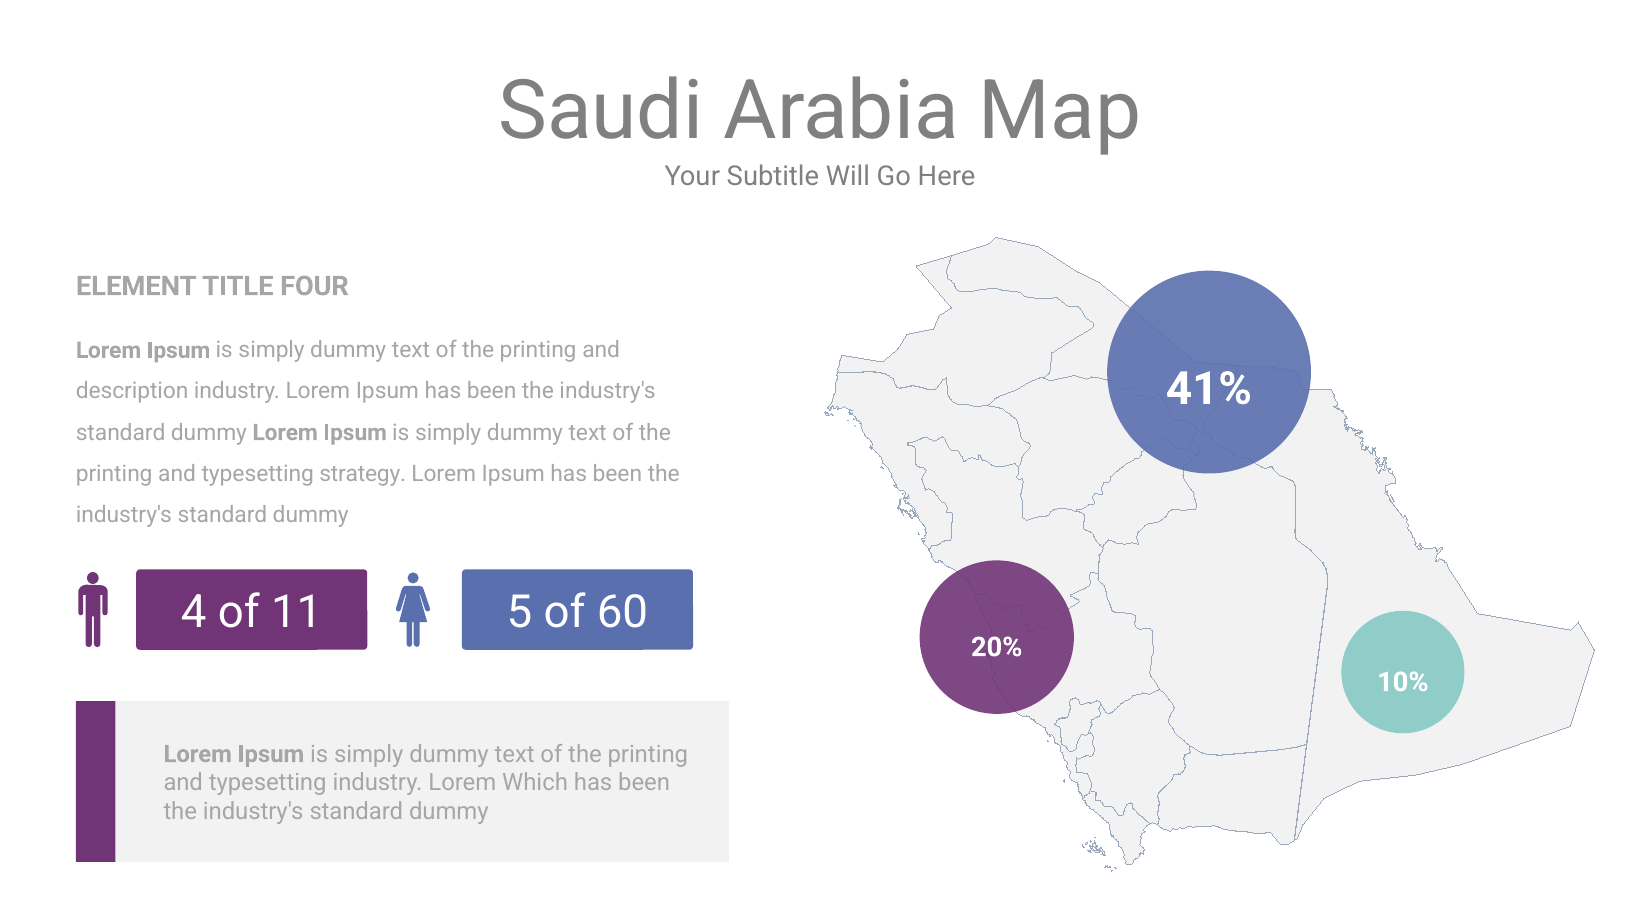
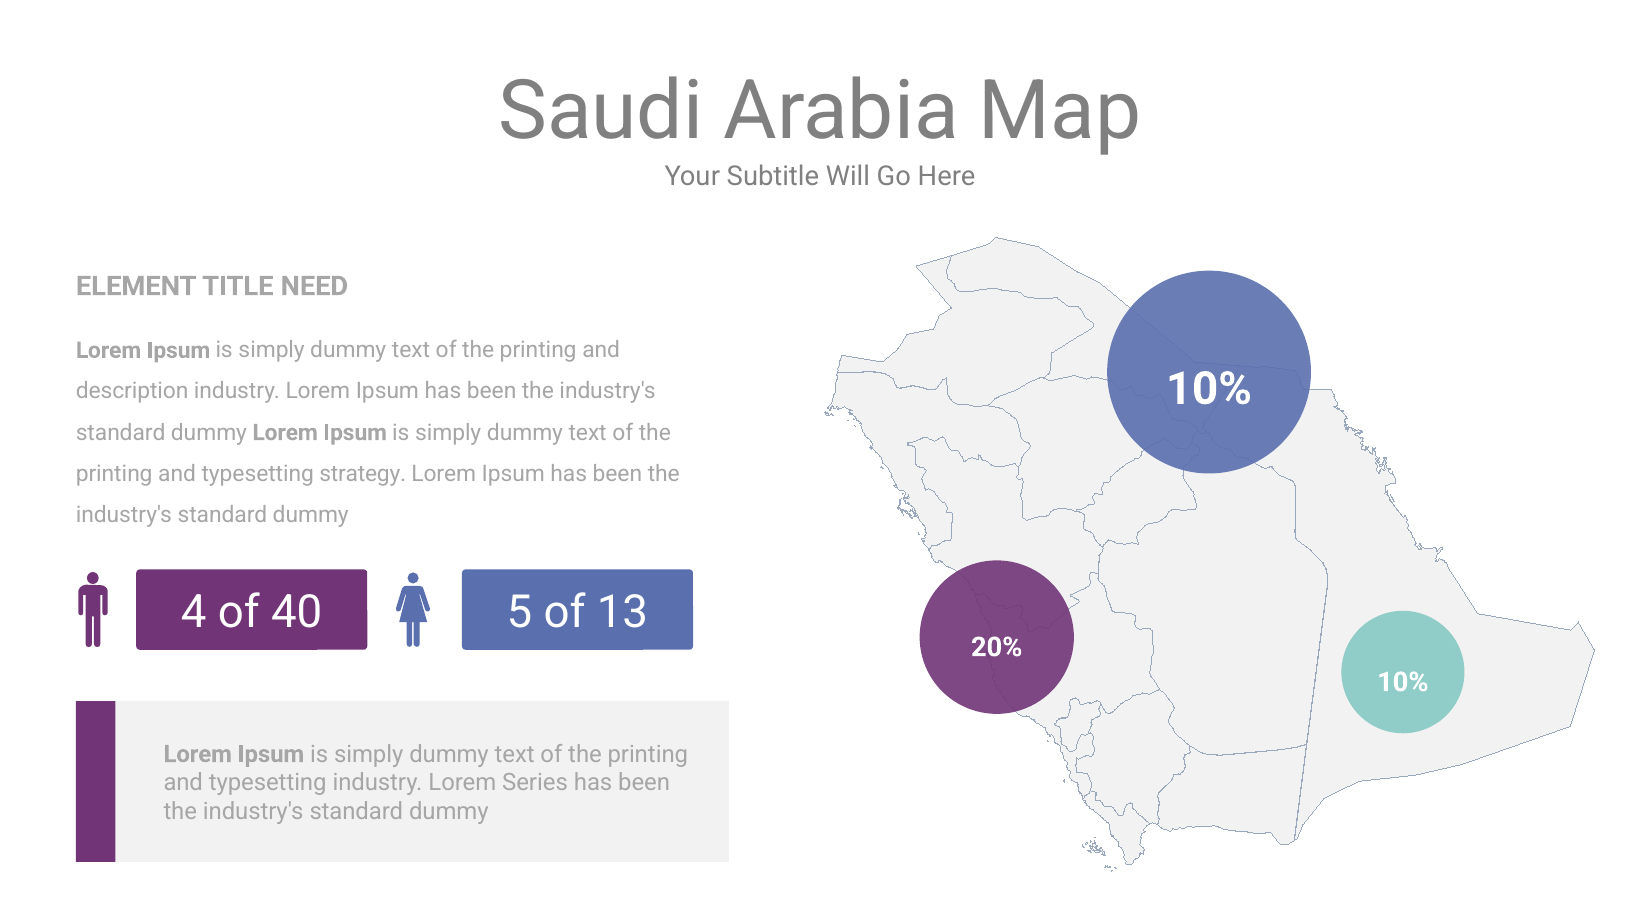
FOUR: FOUR -> NEED
41% at (1209, 389): 41% -> 10%
11: 11 -> 40
60: 60 -> 13
Which: Which -> Series
